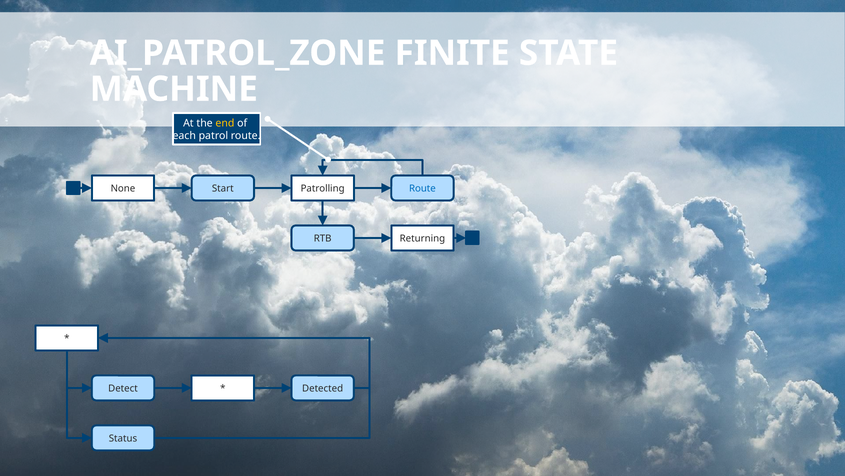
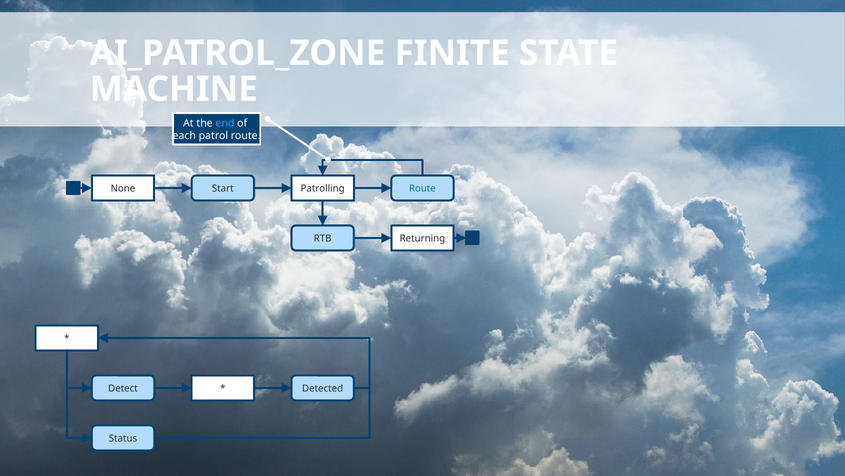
end colour: yellow -> light blue
